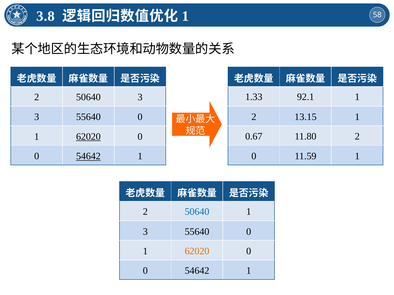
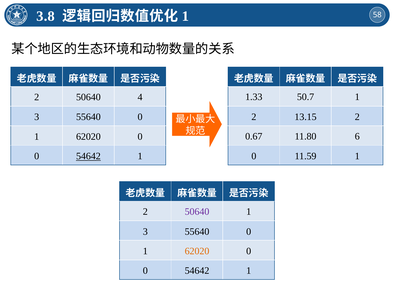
92.1: 92.1 -> 50.7
50640 3: 3 -> 4
13.15 1: 1 -> 2
11.80 2: 2 -> 6
62020 at (88, 137) underline: present -> none
50640 at (197, 212) colour: blue -> purple
